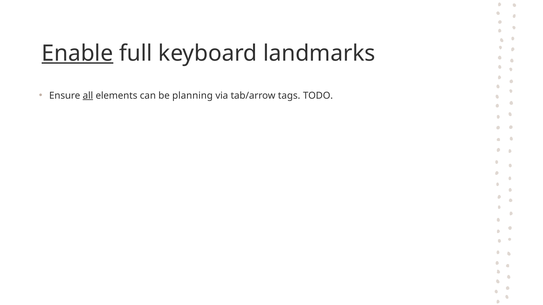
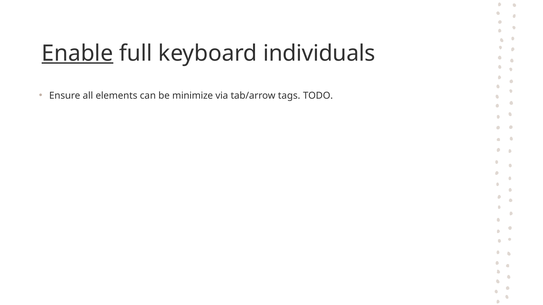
landmarks: landmarks -> individuals
all underline: present -> none
planning: planning -> minimize
